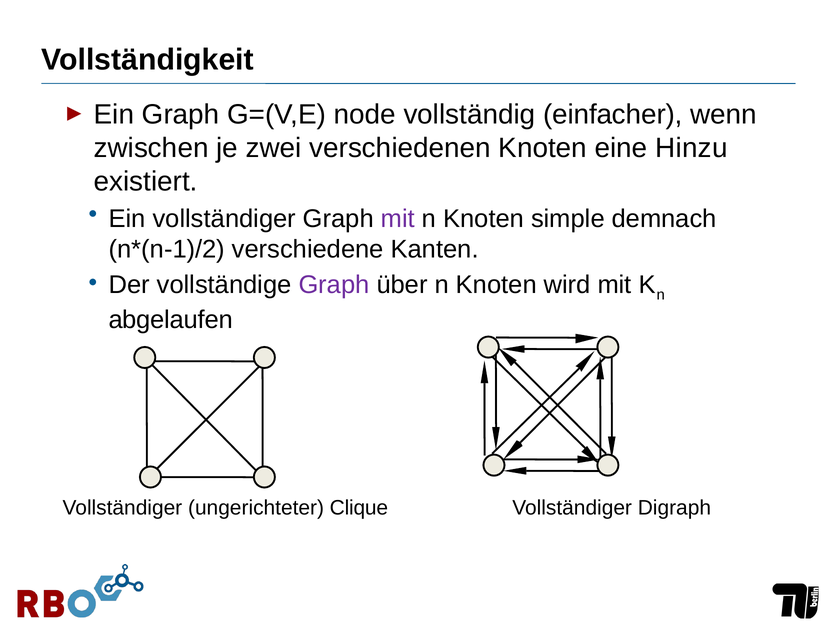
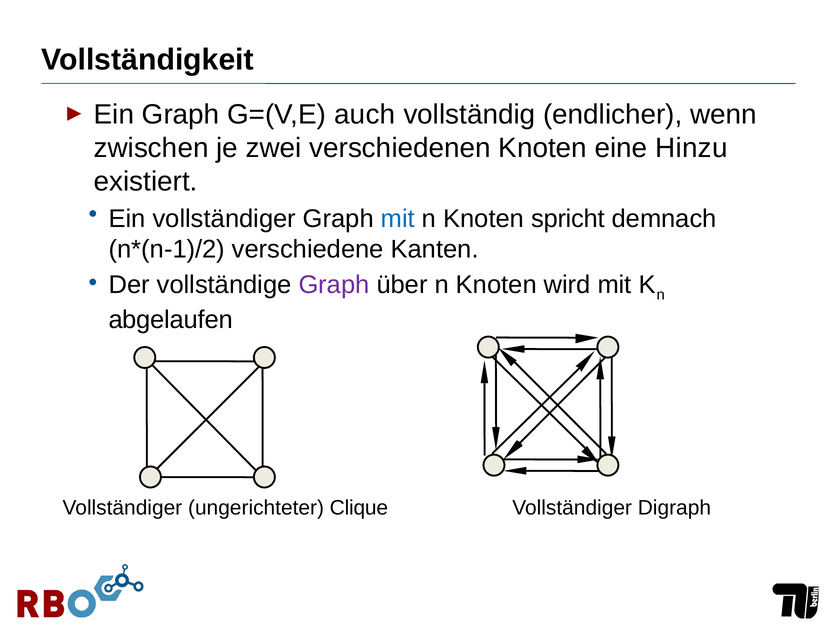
node: node -> auch
einfacher: einfacher -> endlicher
mit at (398, 219) colour: purple -> blue
simple: simple -> spricht
